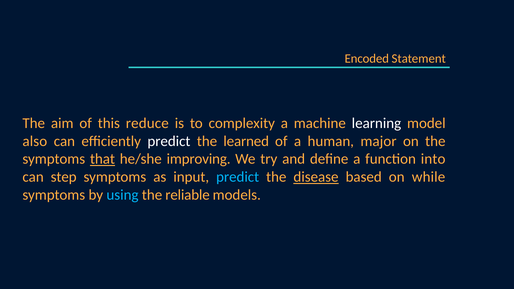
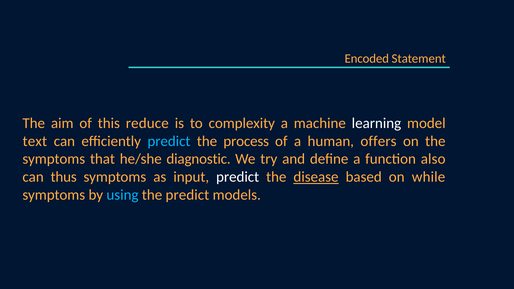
also: also -> text
predict at (169, 141) colour: white -> light blue
learned: learned -> process
major: major -> offers
that underline: present -> none
improving: improving -> diagnostic
into: into -> also
step: step -> thus
predict at (238, 177) colour: light blue -> white
the reliable: reliable -> predict
